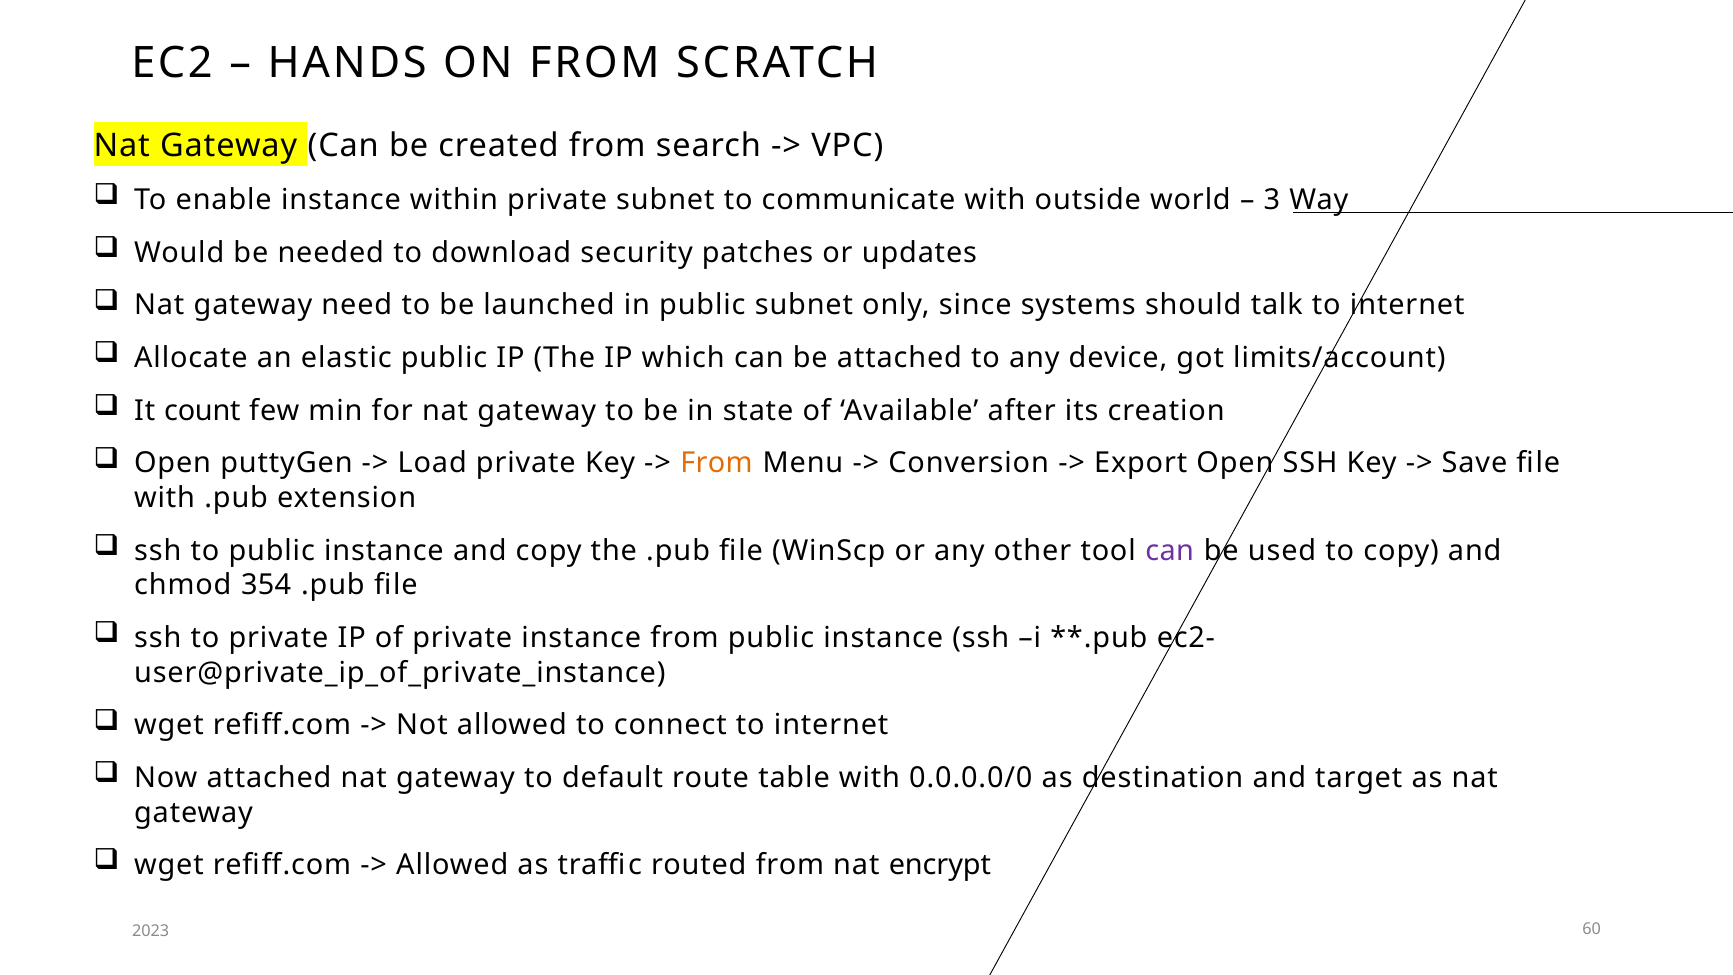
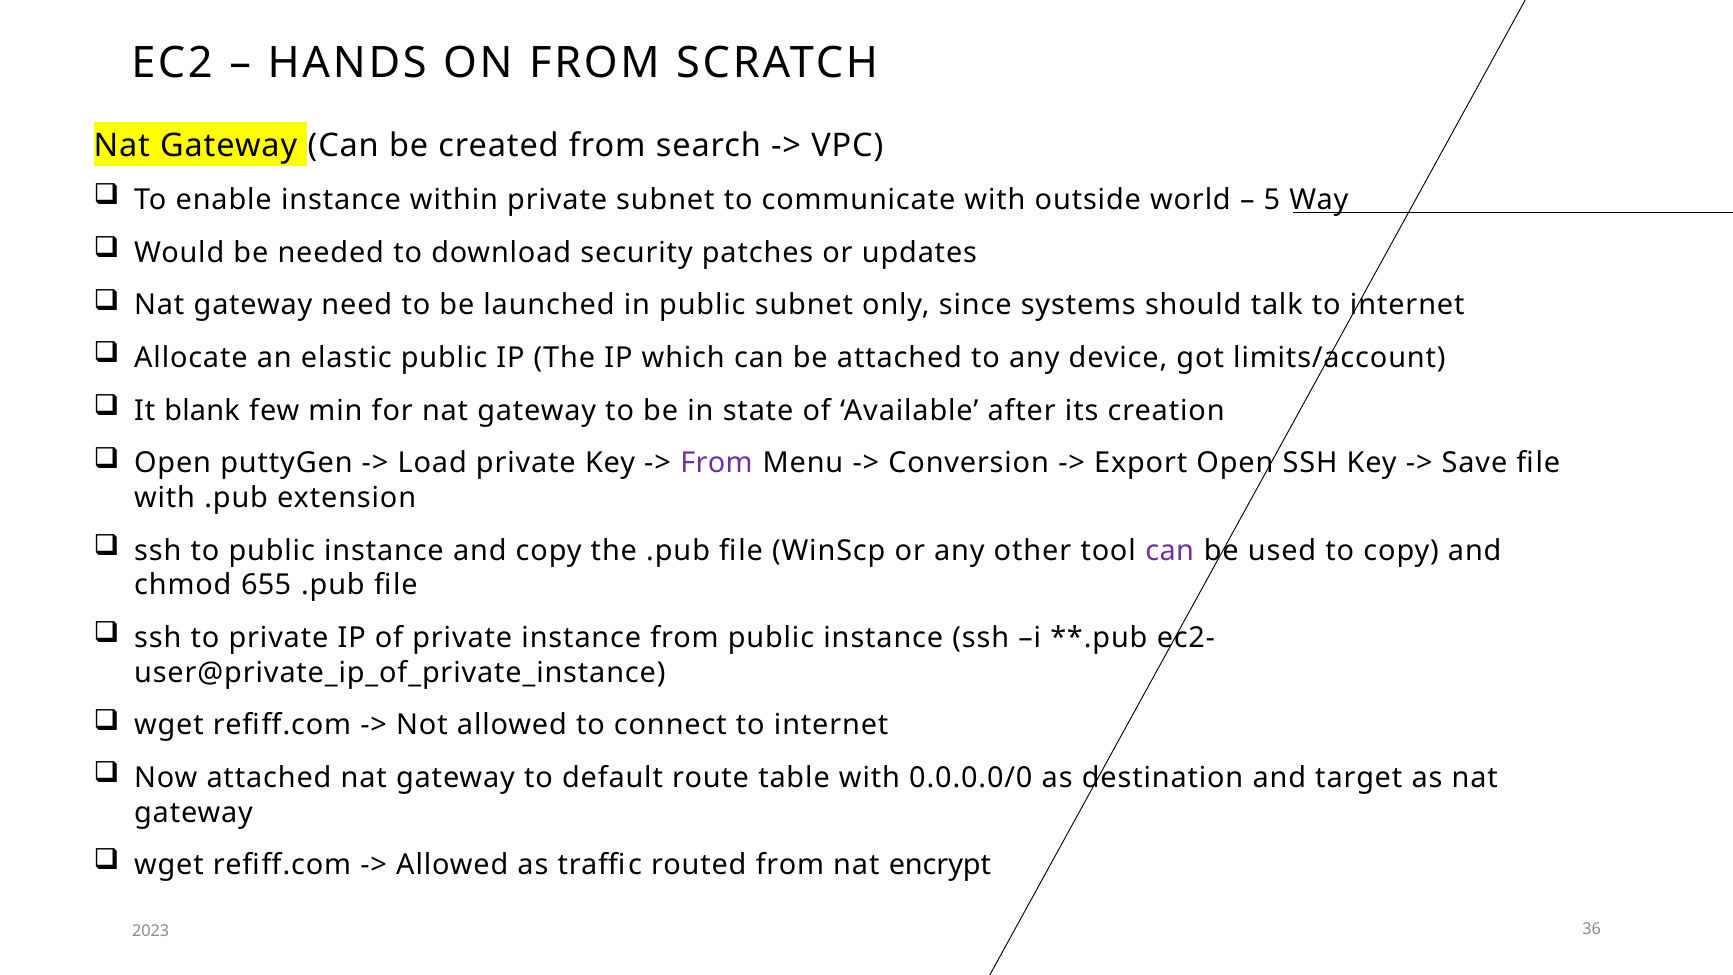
3: 3 -> 5
count: count -> blank
From at (717, 463) colour: orange -> purple
354: 354 -> 655
60: 60 -> 36
